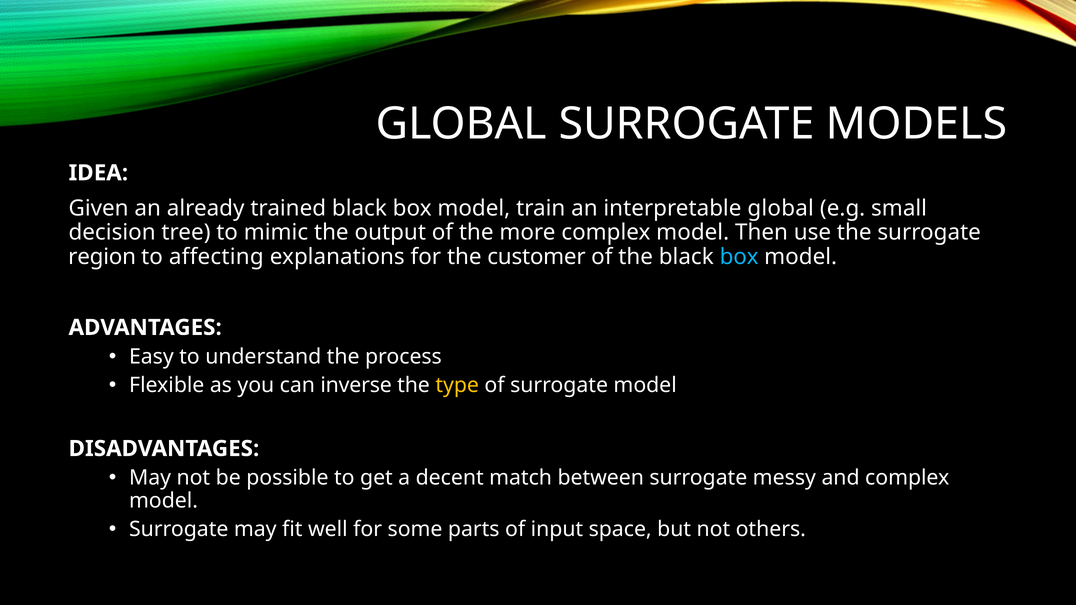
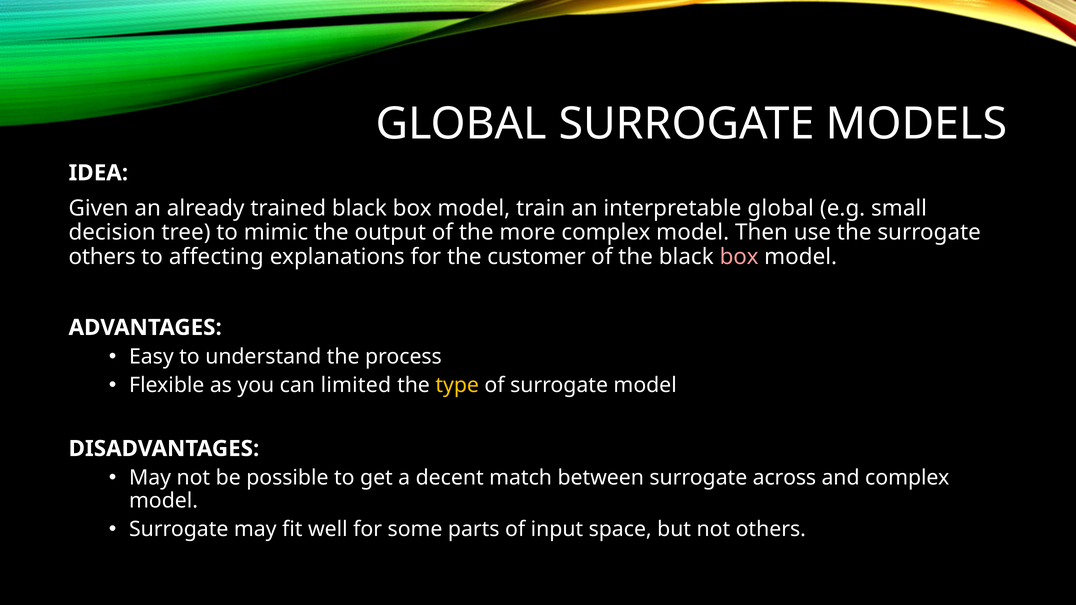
region at (102, 257): region -> others
box at (739, 257) colour: light blue -> pink
inverse: inverse -> limited
messy: messy -> across
